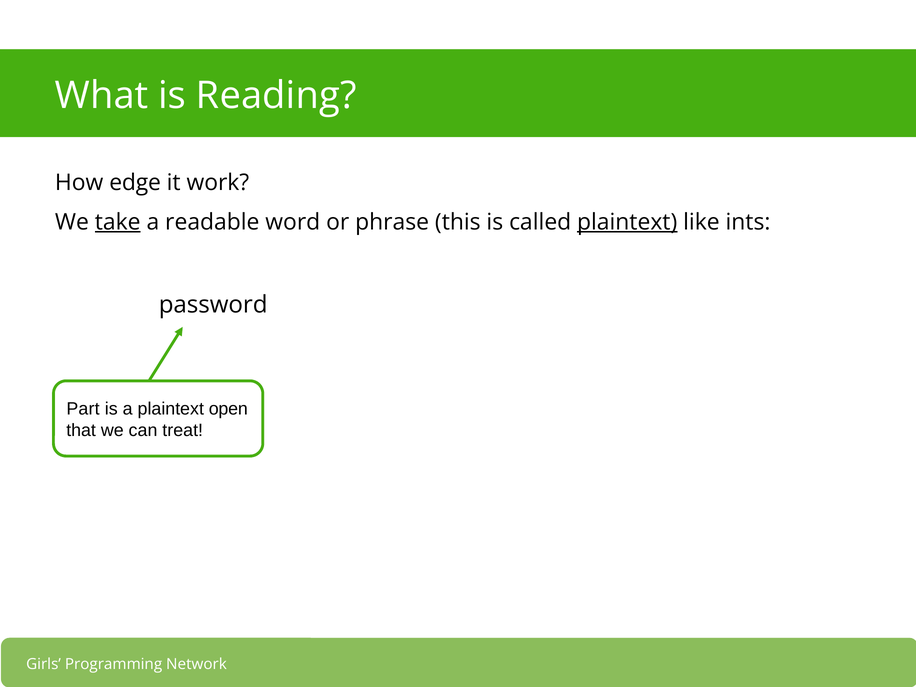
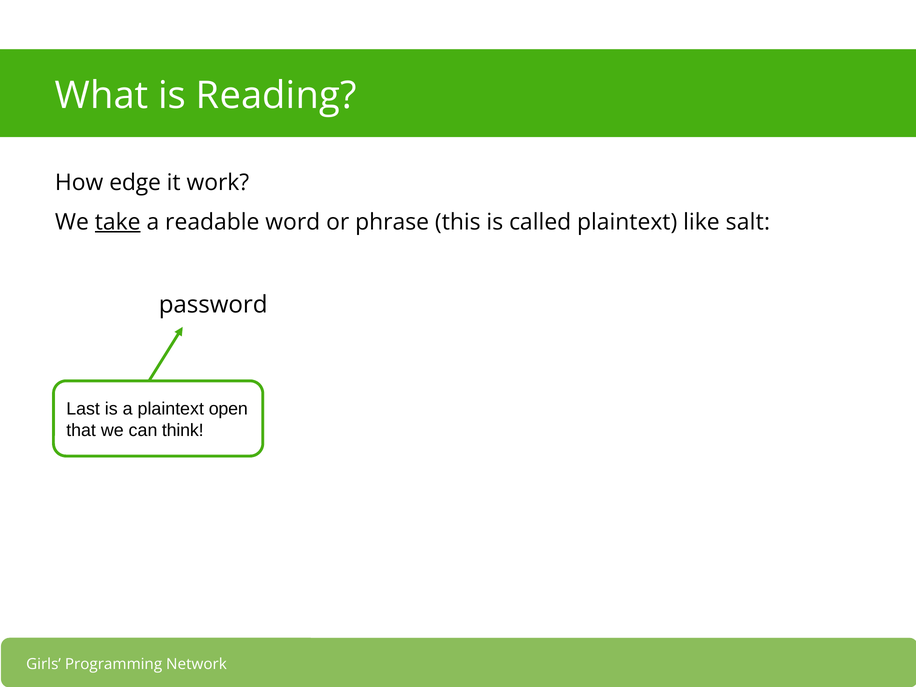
plaintext at (627, 222) underline: present -> none
ints: ints -> salt
Part: Part -> Last
treat: treat -> think
